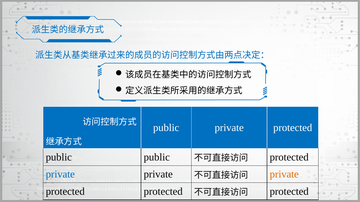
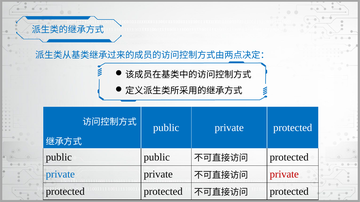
private at (284, 175) colour: orange -> red
